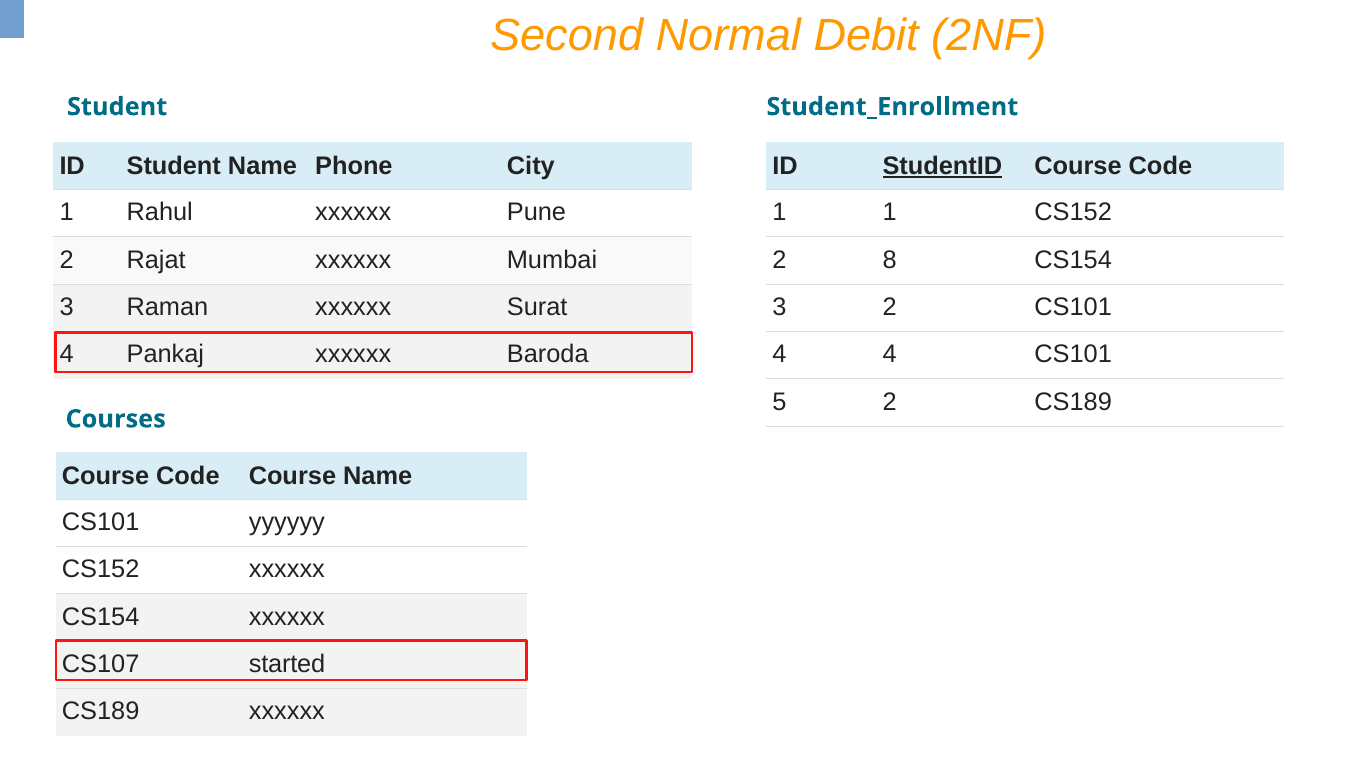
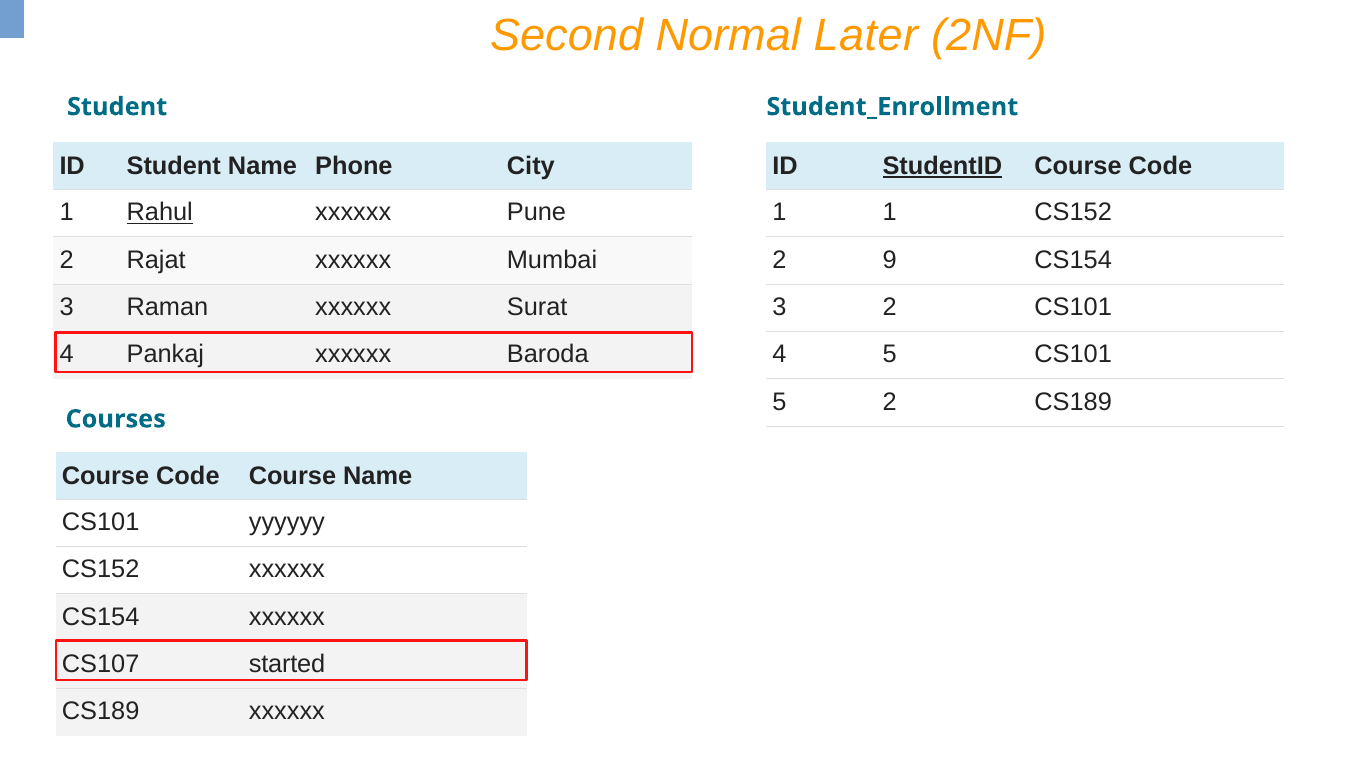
Debit: Debit -> Later
Rahul underline: none -> present
8: 8 -> 9
4 4: 4 -> 5
